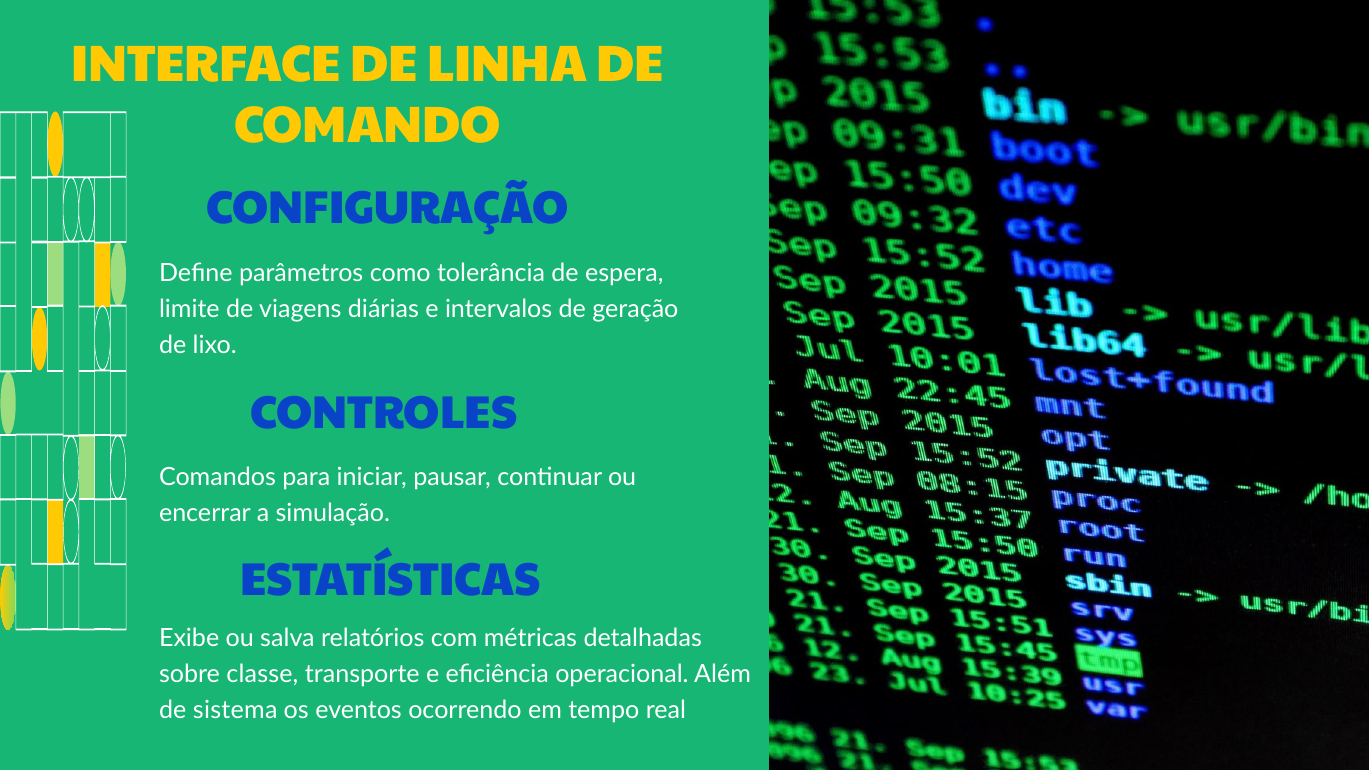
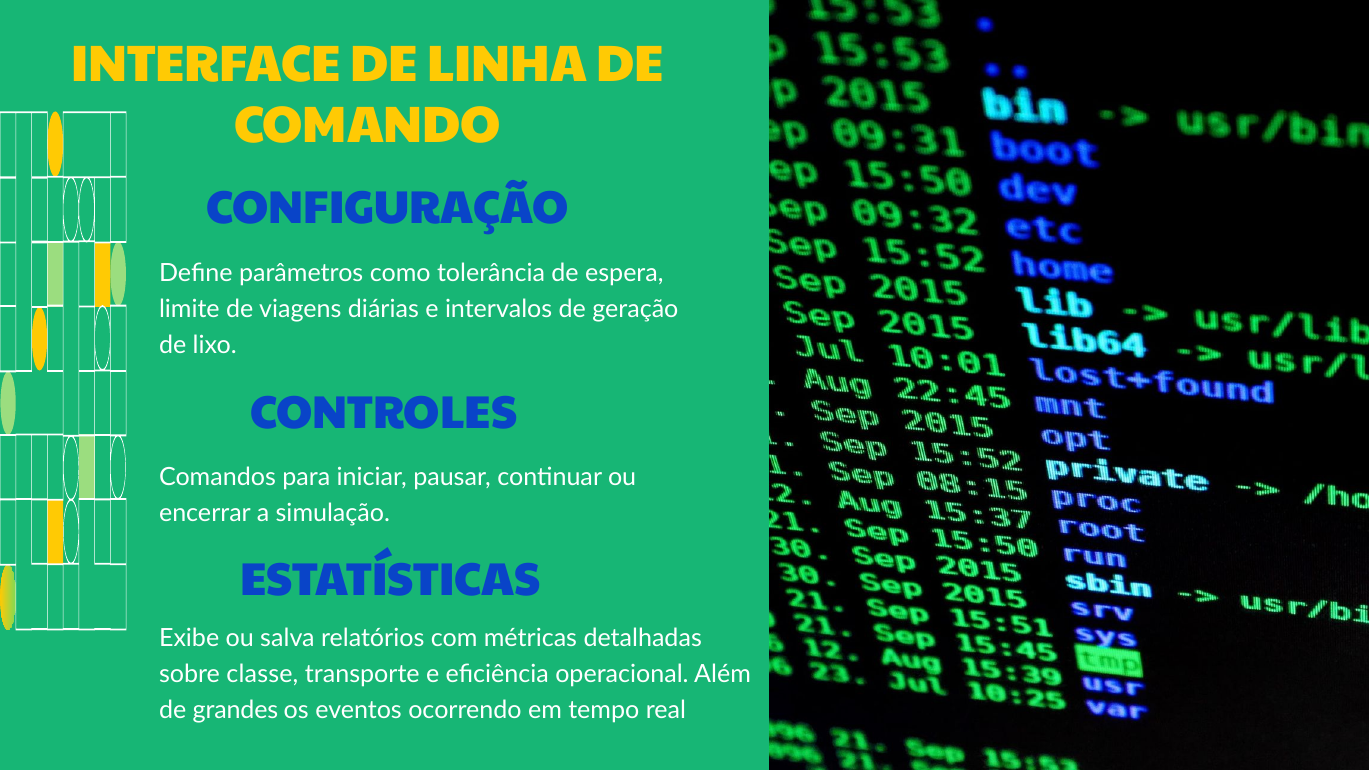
sistema: sistema -> grandes
